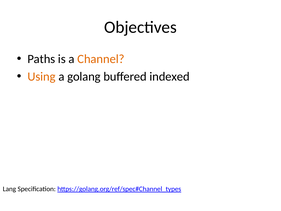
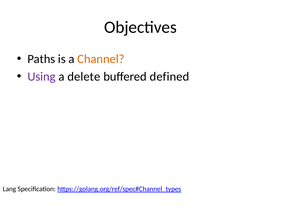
Using colour: orange -> purple
golang: golang -> delete
indexed: indexed -> defined
